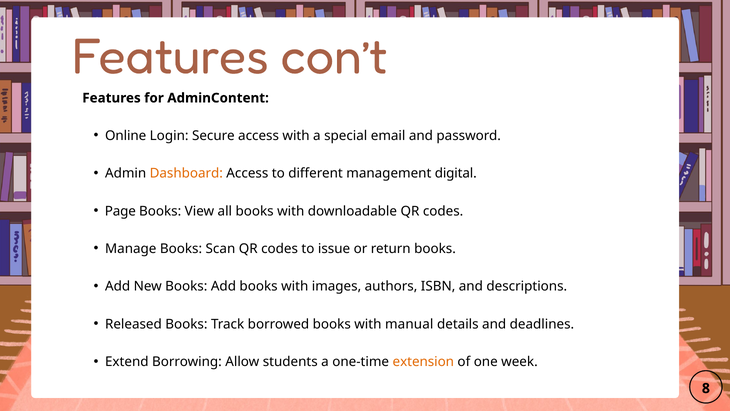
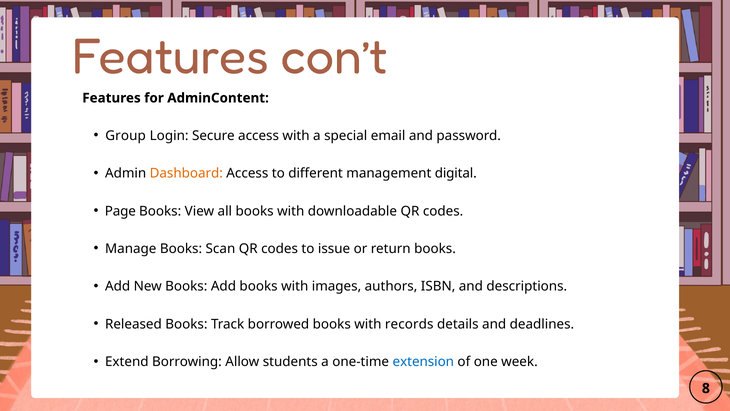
Online: Online -> Group
manual: manual -> records
extension colour: orange -> blue
